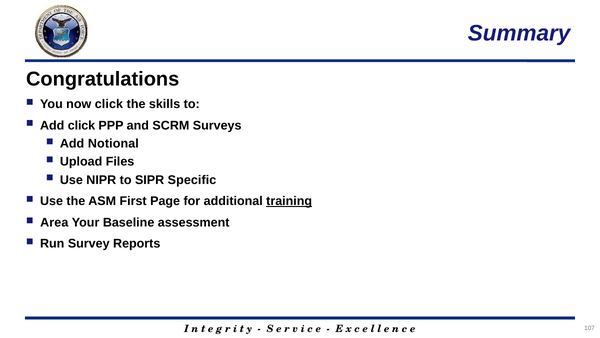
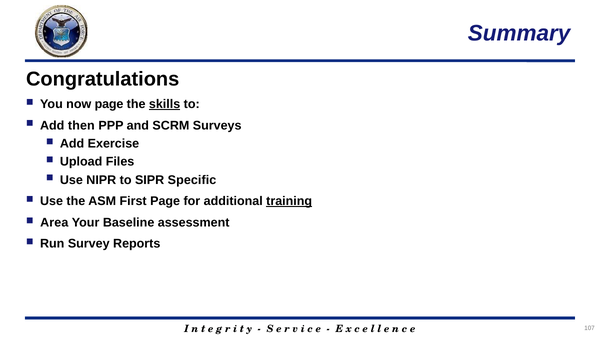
now click: click -> page
skills underline: none -> present
Add click: click -> then
Notional: Notional -> Exercise
